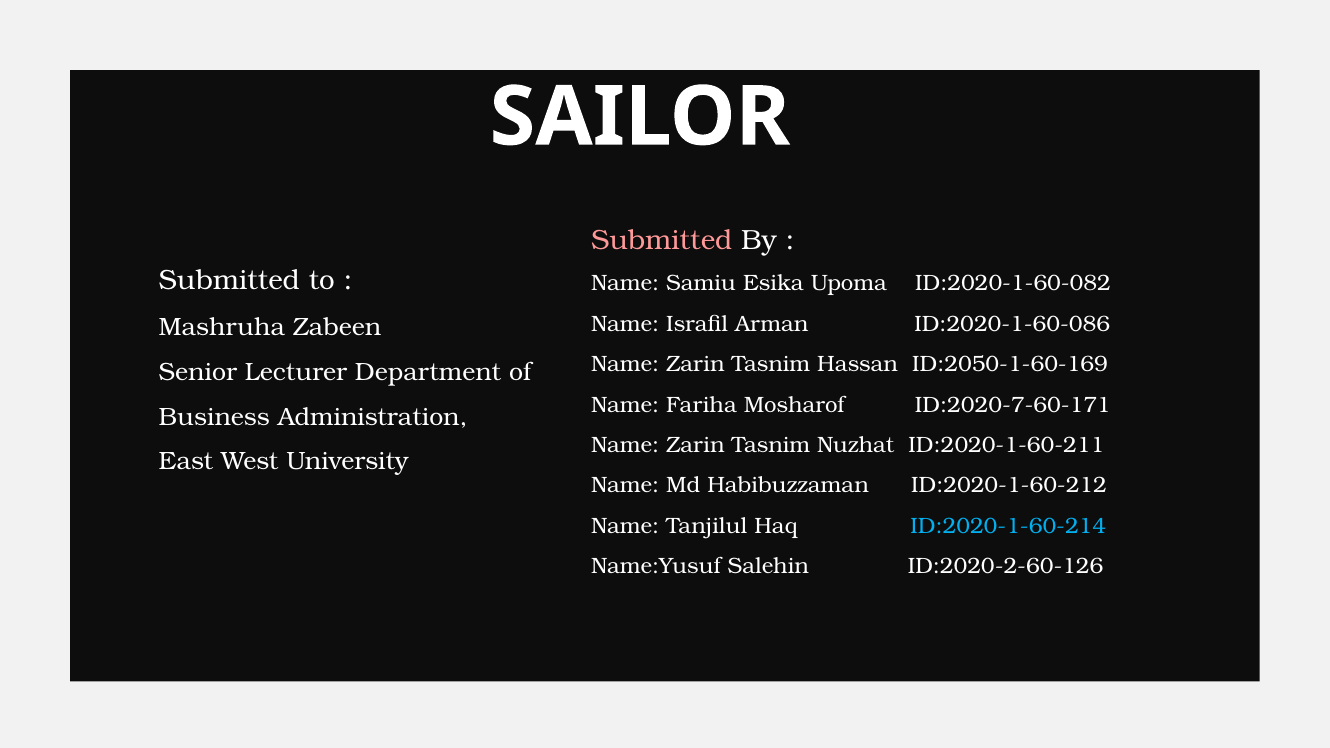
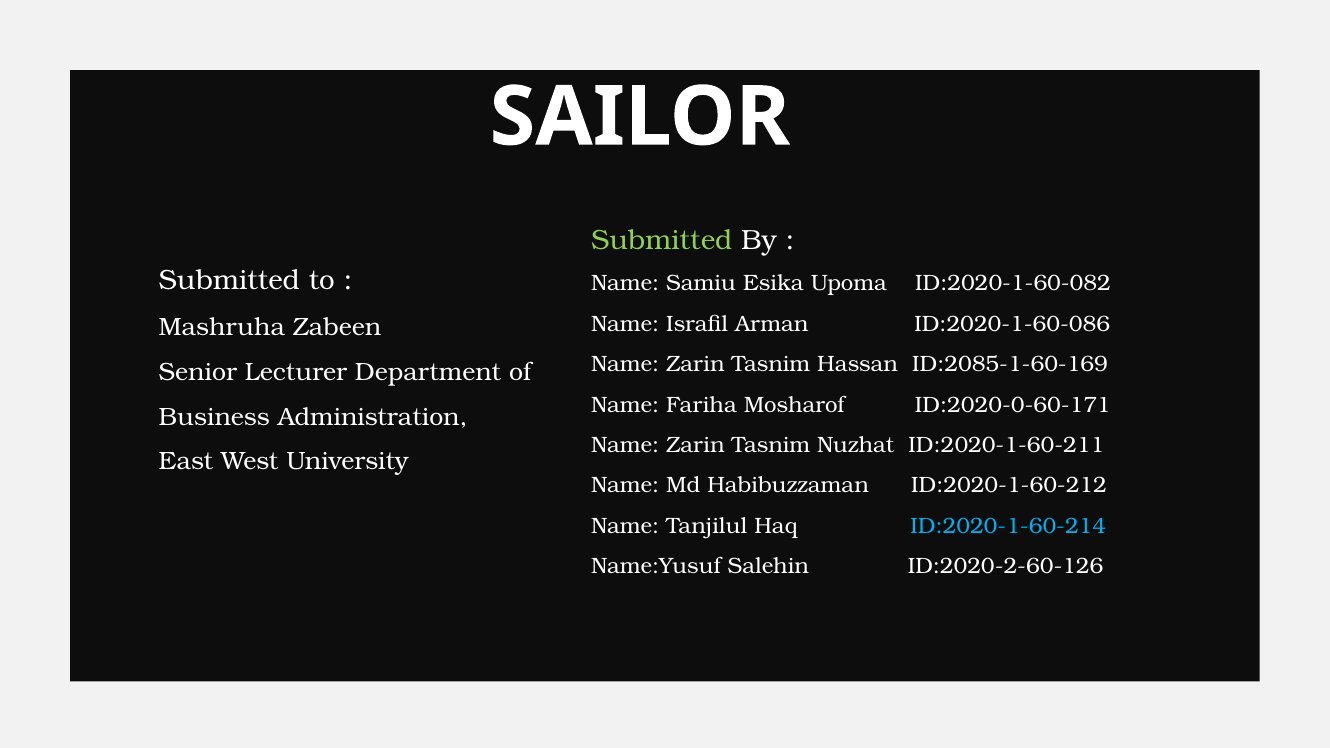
Submitted at (662, 240) colour: pink -> light green
ID:2050-1-60-169: ID:2050-1-60-169 -> ID:2085-1-60-169
ID:2020-7-60-171: ID:2020-7-60-171 -> ID:2020-0-60-171
